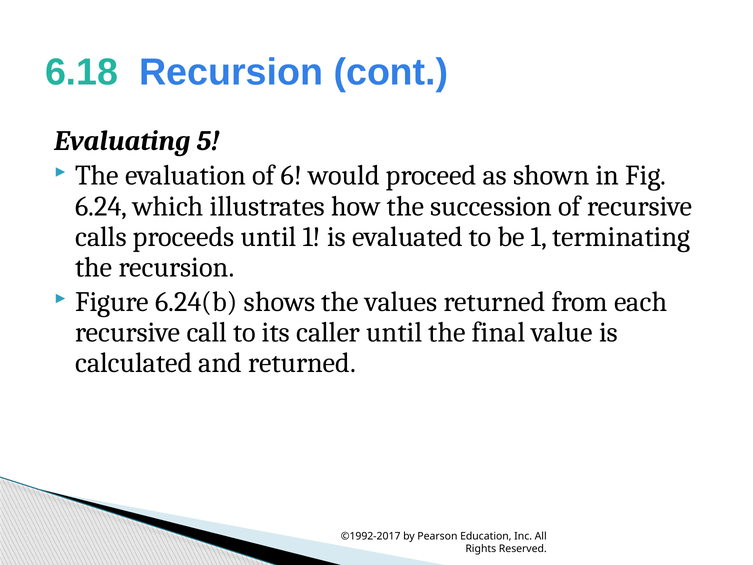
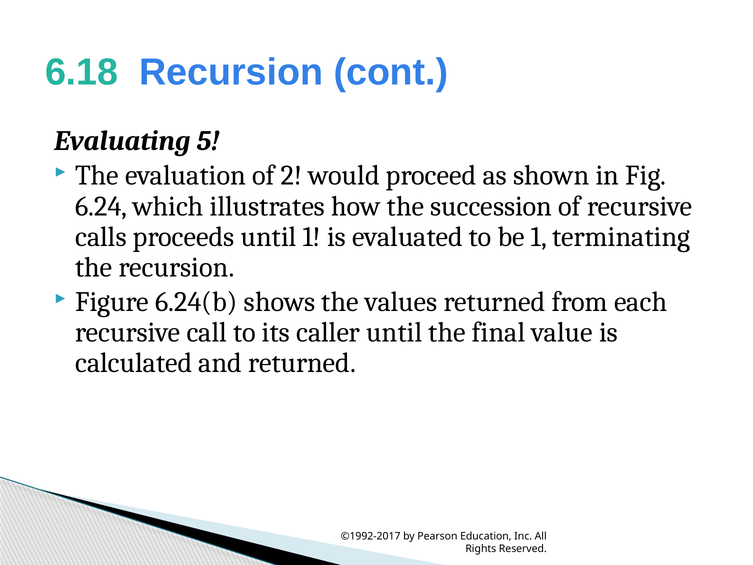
6: 6 -> 2
